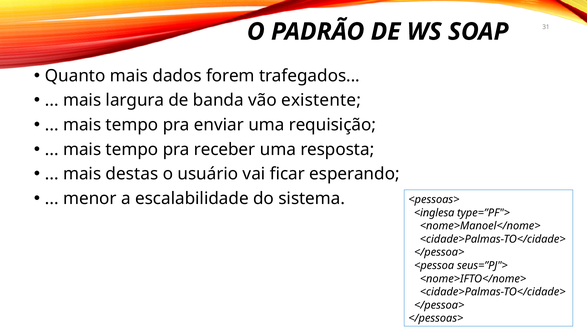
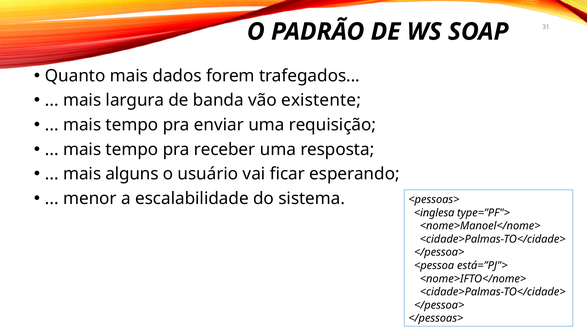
destas: destas -> alguns
seus=”PJ">: seus=”PJ"> -> está=”PJ">
